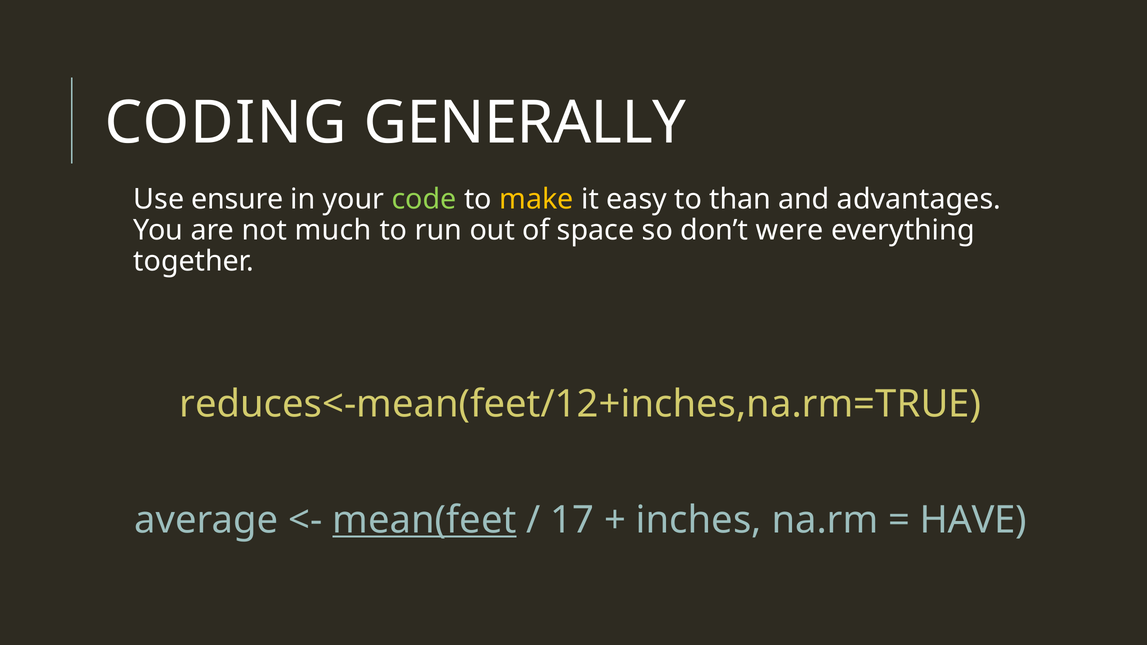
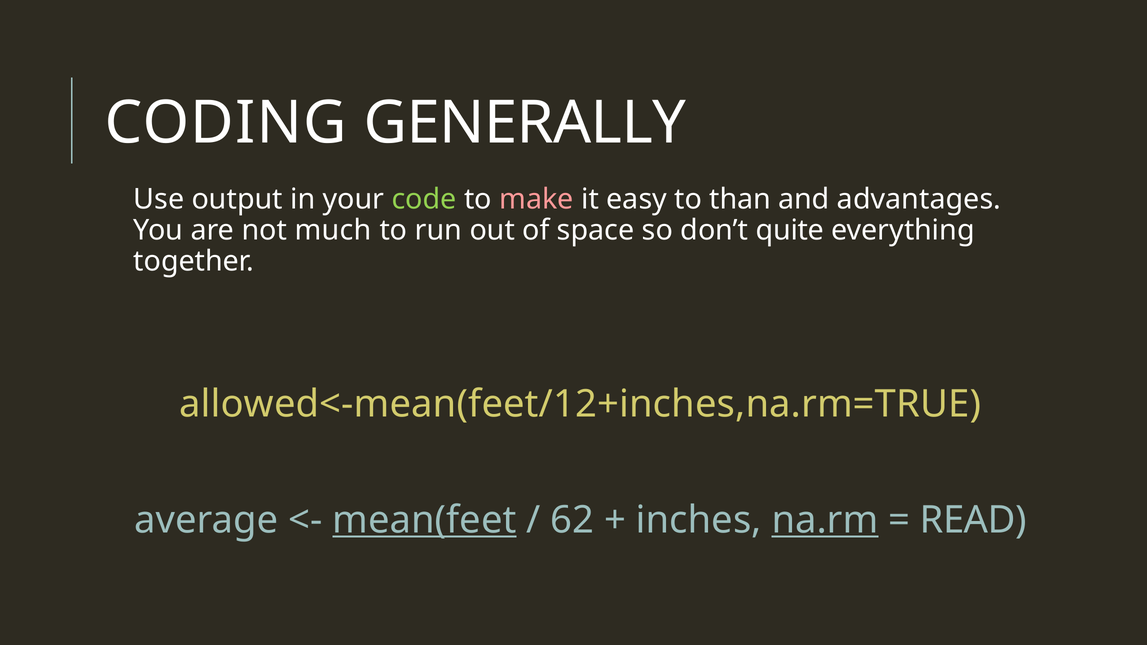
ensure: ensure -> output
make colour: yellow -> pink
were: were -> quite
reduces<-mean(feet/12+inches,na.rm=TRUE: reduces<-mean(feet/12+inches,na.rm=TRUE -> allowed<-mean(feet/12+inches,na.rm=TRUE
17: 17 -> 62
na.rm underline: none -> present
HAVE: HAVE -> READ
